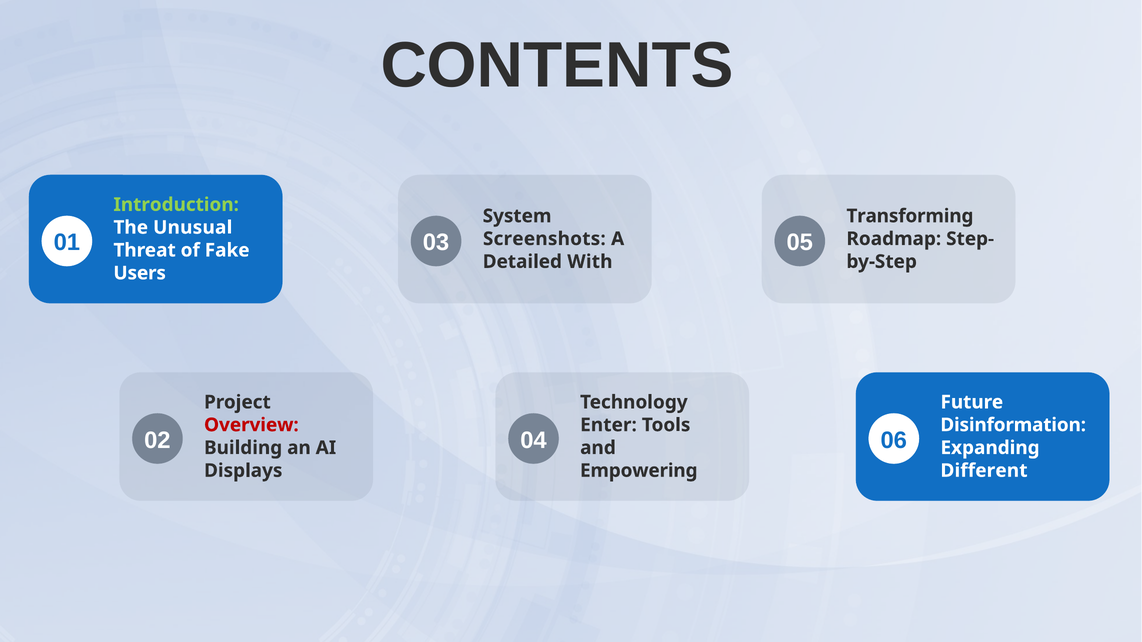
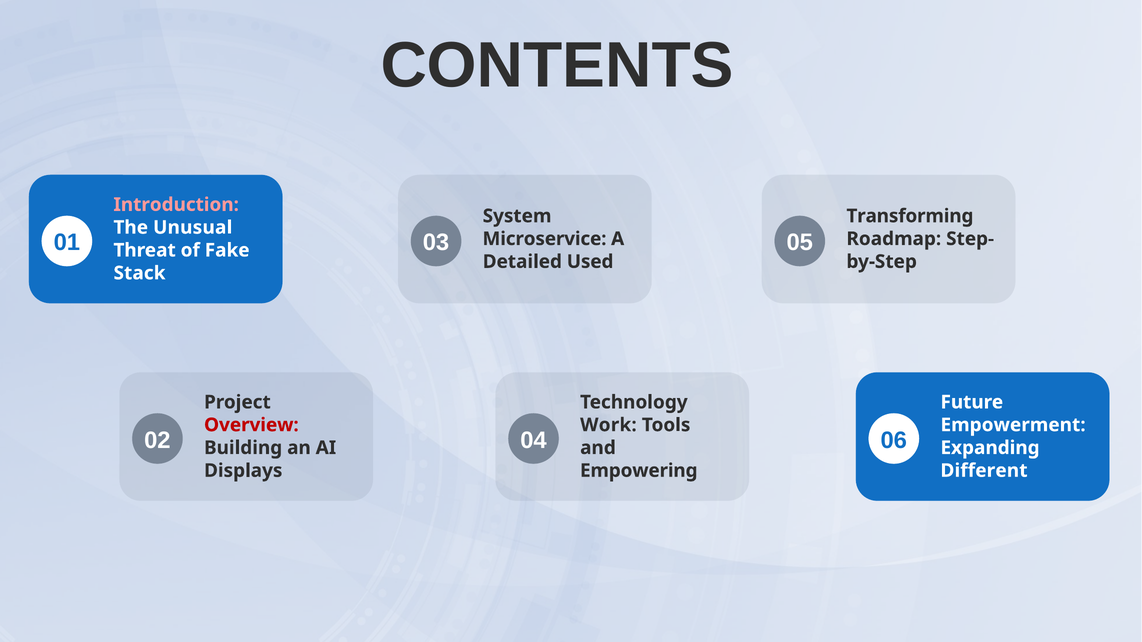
Introduction colour: light green -> pink
Screenshots: Screenshots -> Microservice
With: With -> Used
Users: Users -> Stack
Disinformation: Disinformation -> Empowerment
Enter: Enter -> Work
